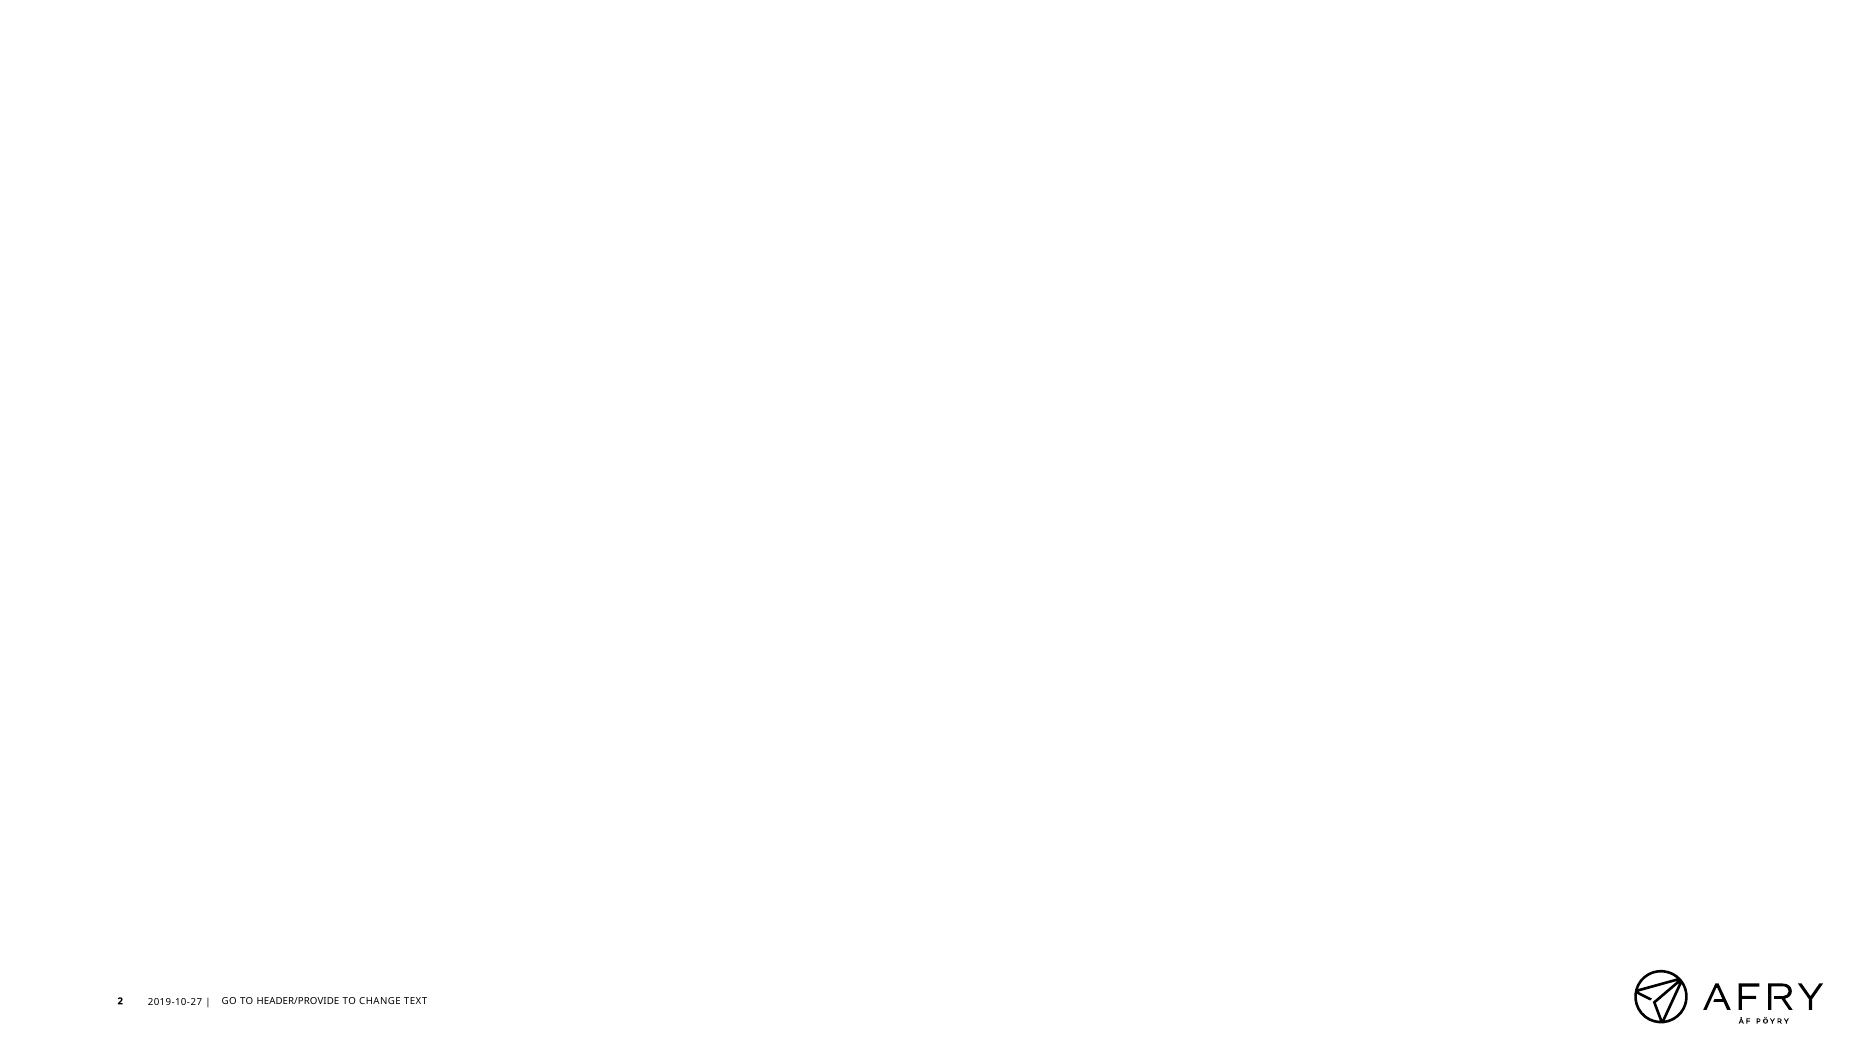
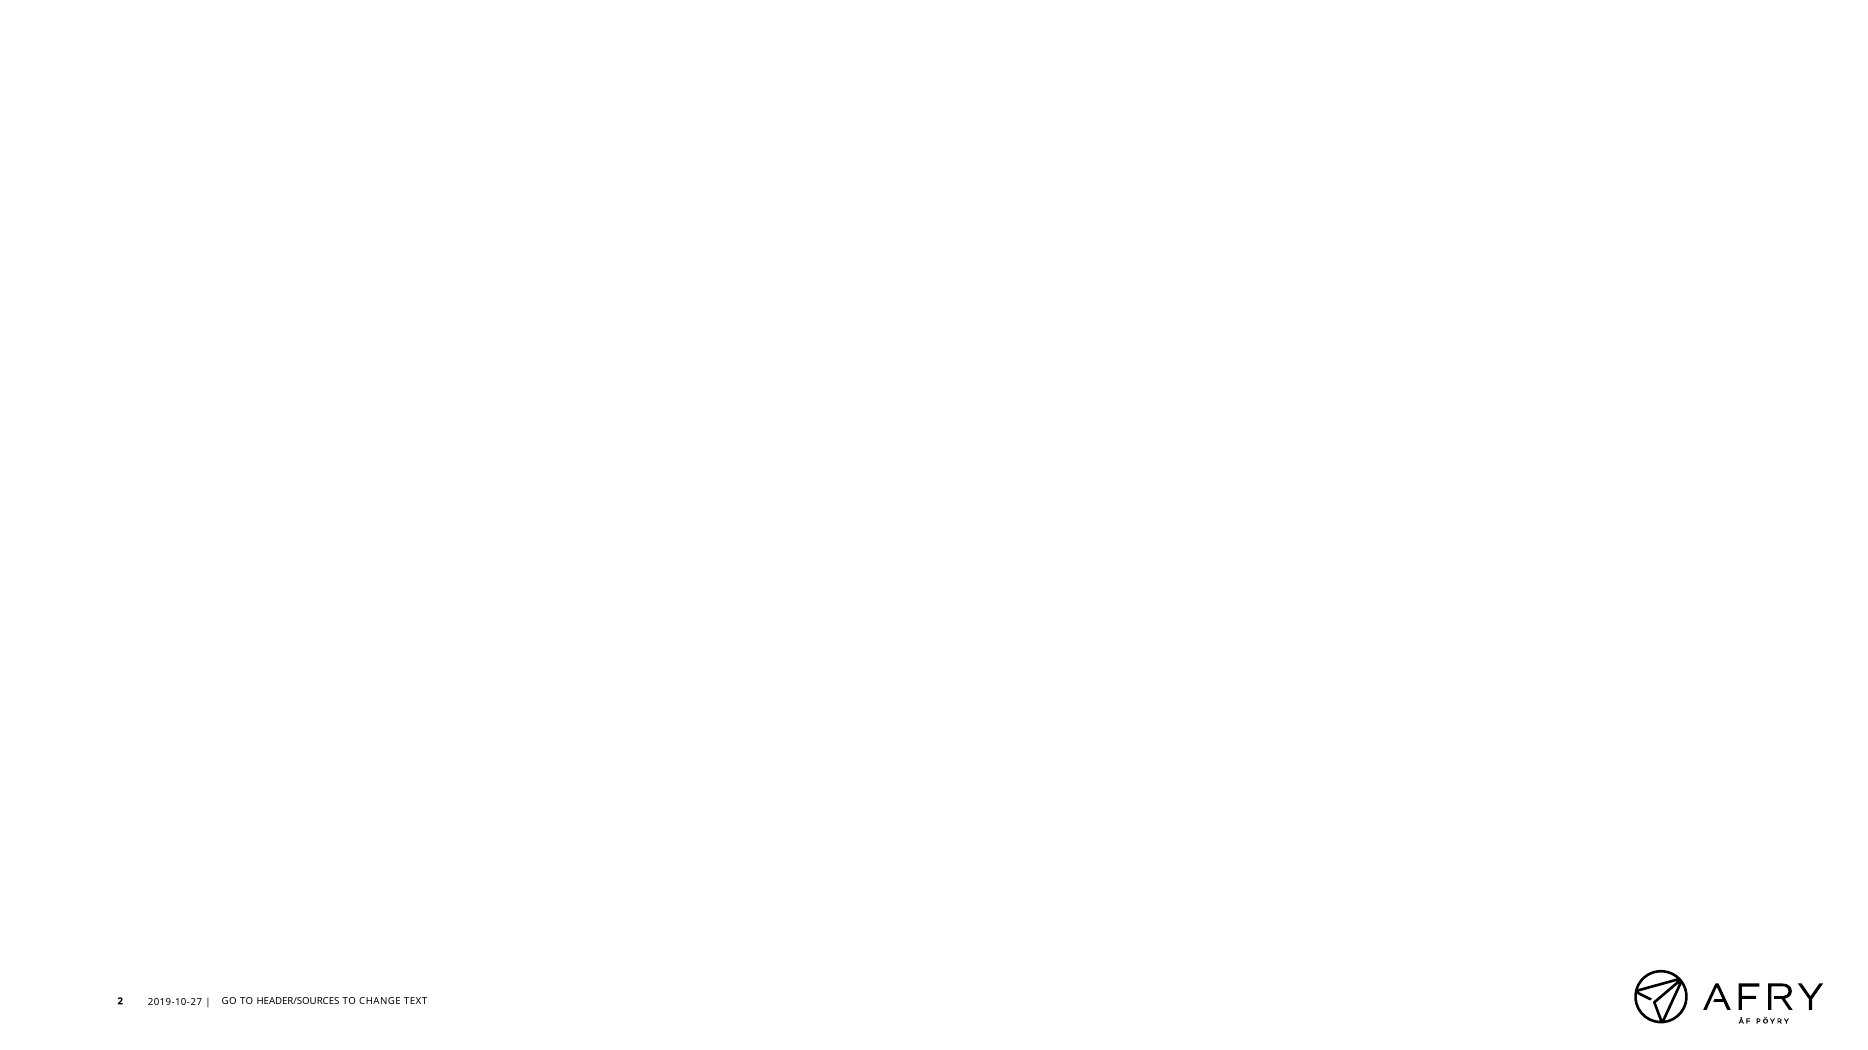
HEADER/PROVIDE: HEADER/PROVIDE -> HEADER/SOURCES
